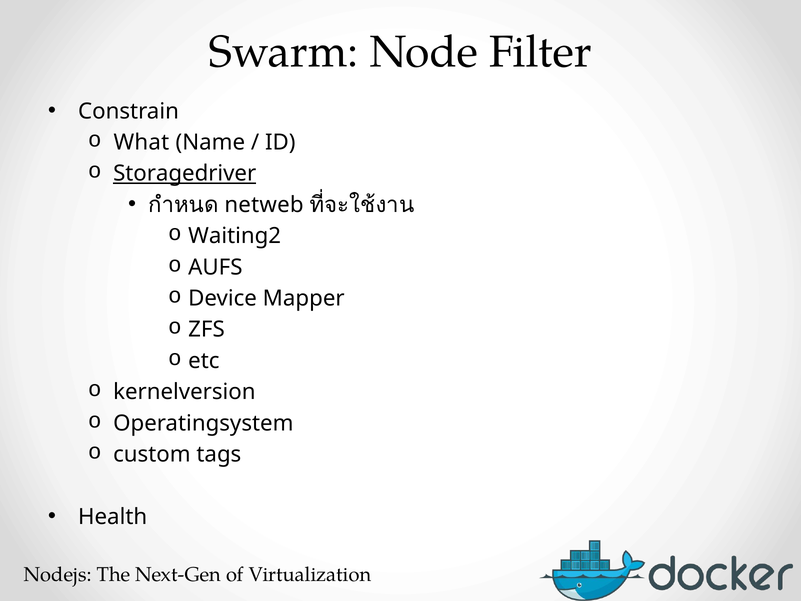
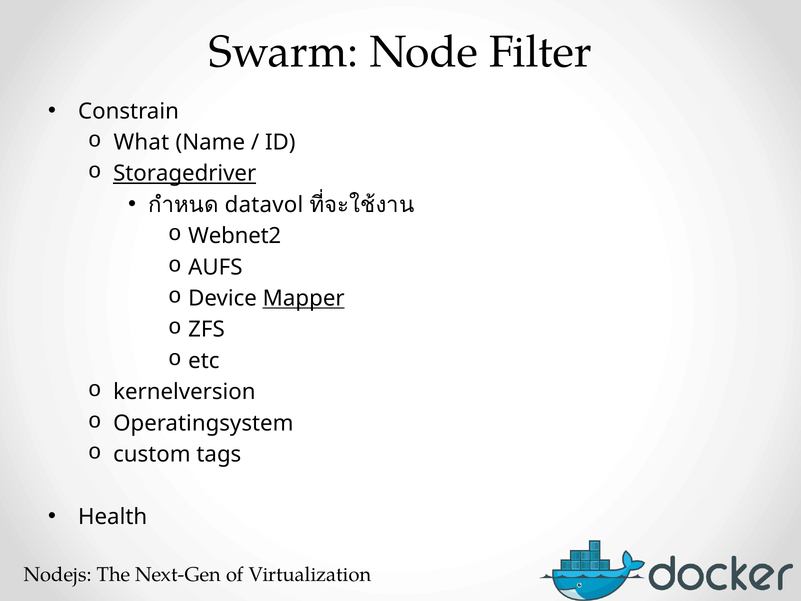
netweb: netweb -> datavol
Waiting2: Waiting2 -> Webnet2
Mapper underline: none -> present
